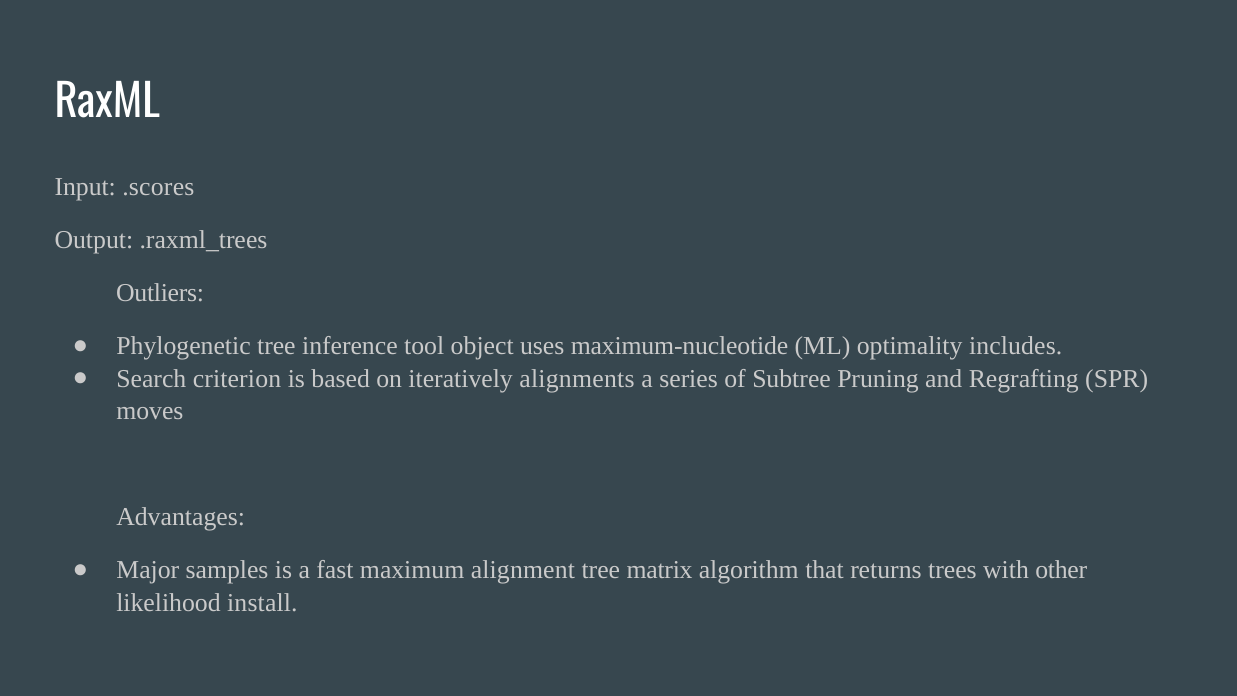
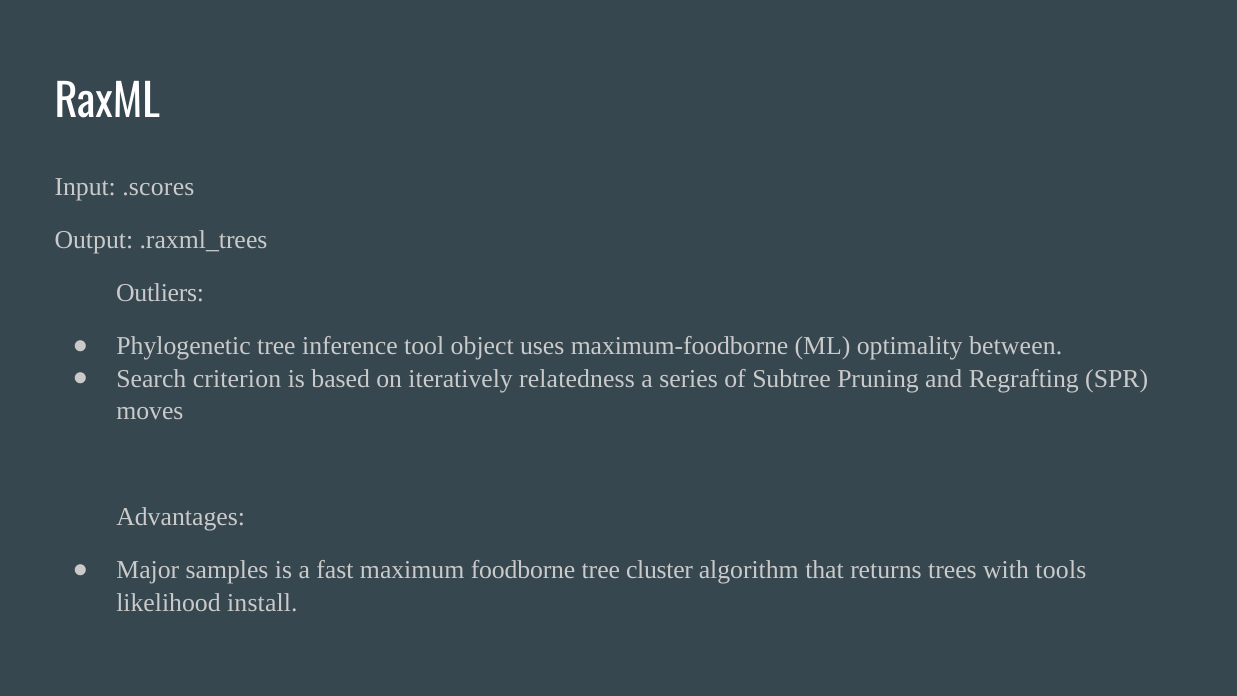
maximum-nucleotide: maximum-nucleotide -> maximum-foodborne
includes: includes -> between
alignments: alignments -> relatedness
alignment: alignment -> foodborne
matrix: matrix -> cluster
other: other -> tools
